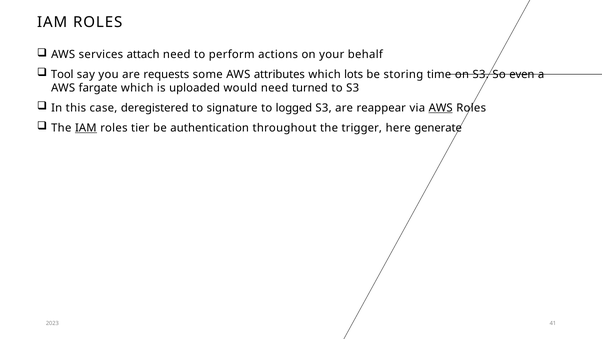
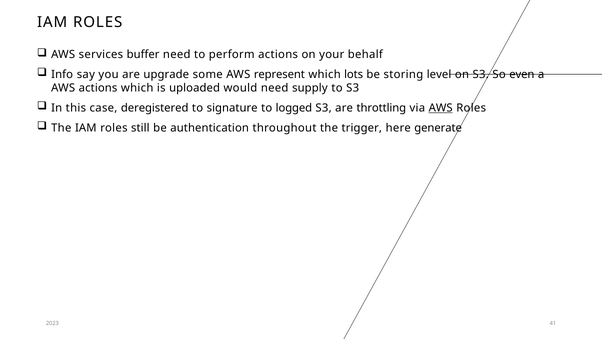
attach: attach -> buffer
Tool: Tool -> Info
requests: requests -> upgrade
attributes: attributes -> represent
time: time -> level
AWS fargate: fargate -> actions
turned: turned -> supply
reappear: reappear -> throttling
IAM at (86, 128) underline: present -> none
tier: tier -> still
